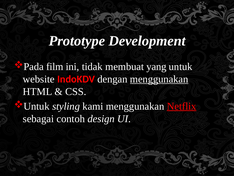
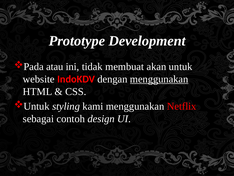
film: film -> atau
yang: yang -> akan
Netflix underline: present -> none
